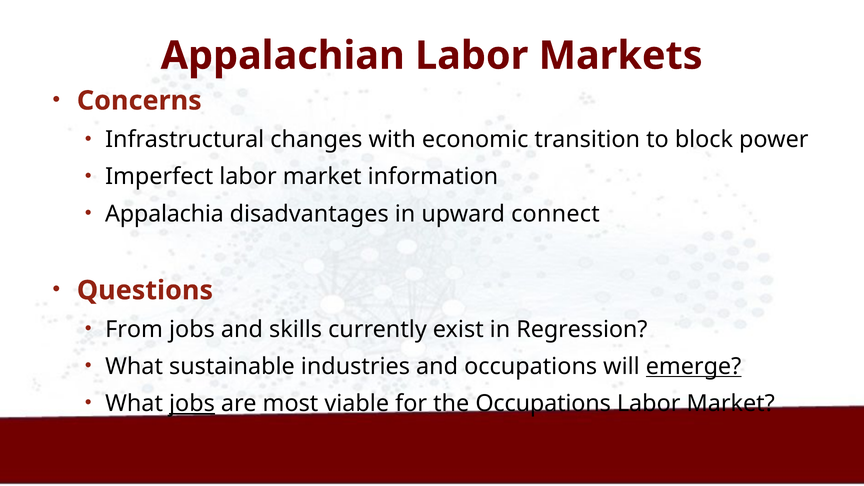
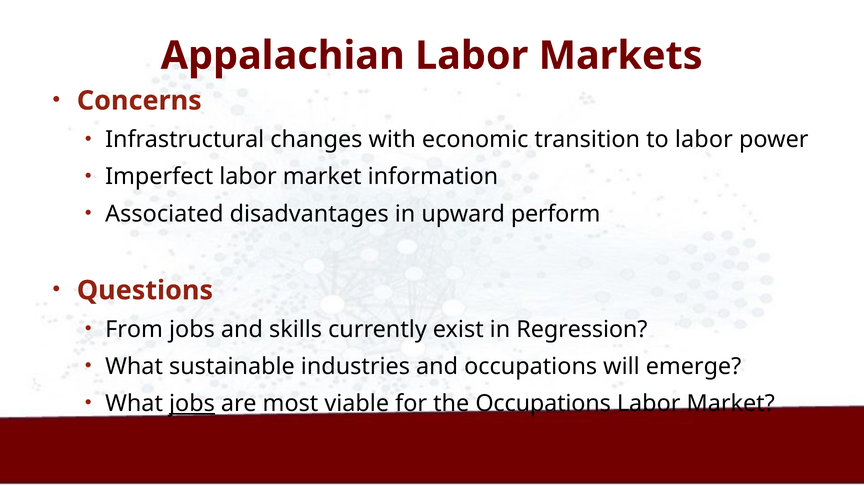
to block: block -> labor
Appalachia: Appalachia -> Associated
connect: connect -> perform
emerge underline: present -> none
